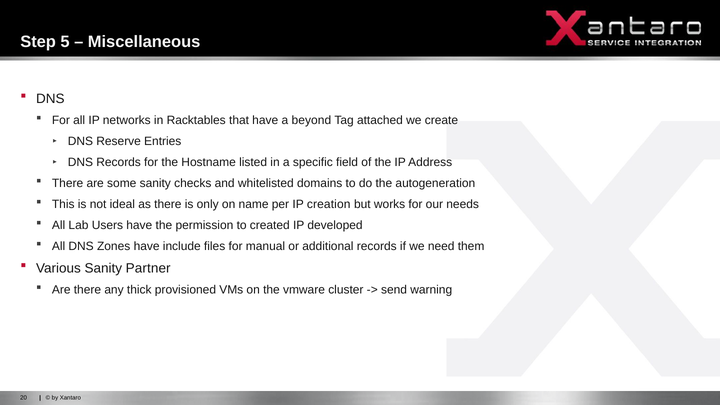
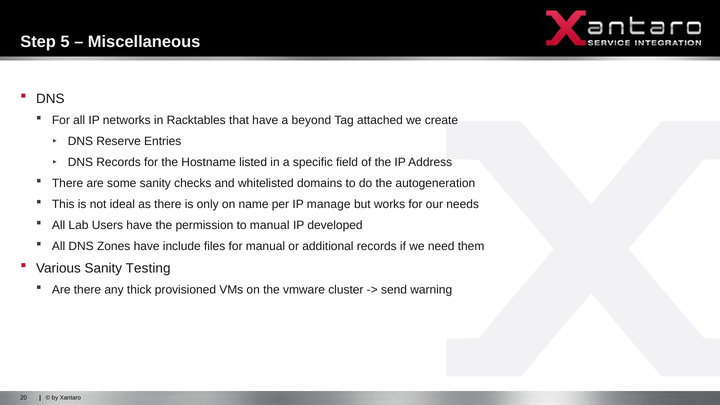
creation: creation -> manage
to created: created -> manual
Partner: Partner -> Testing
